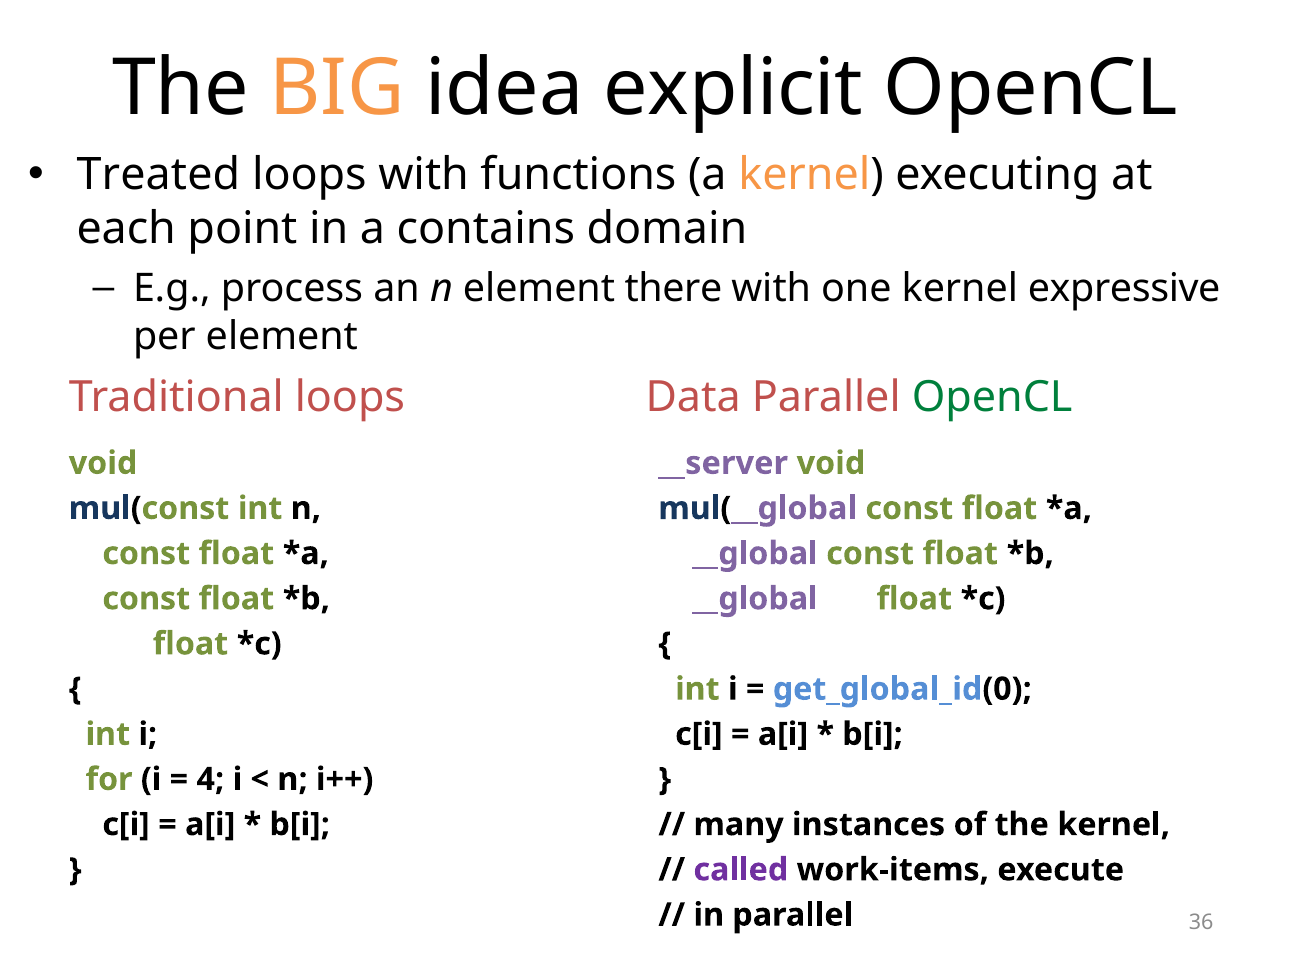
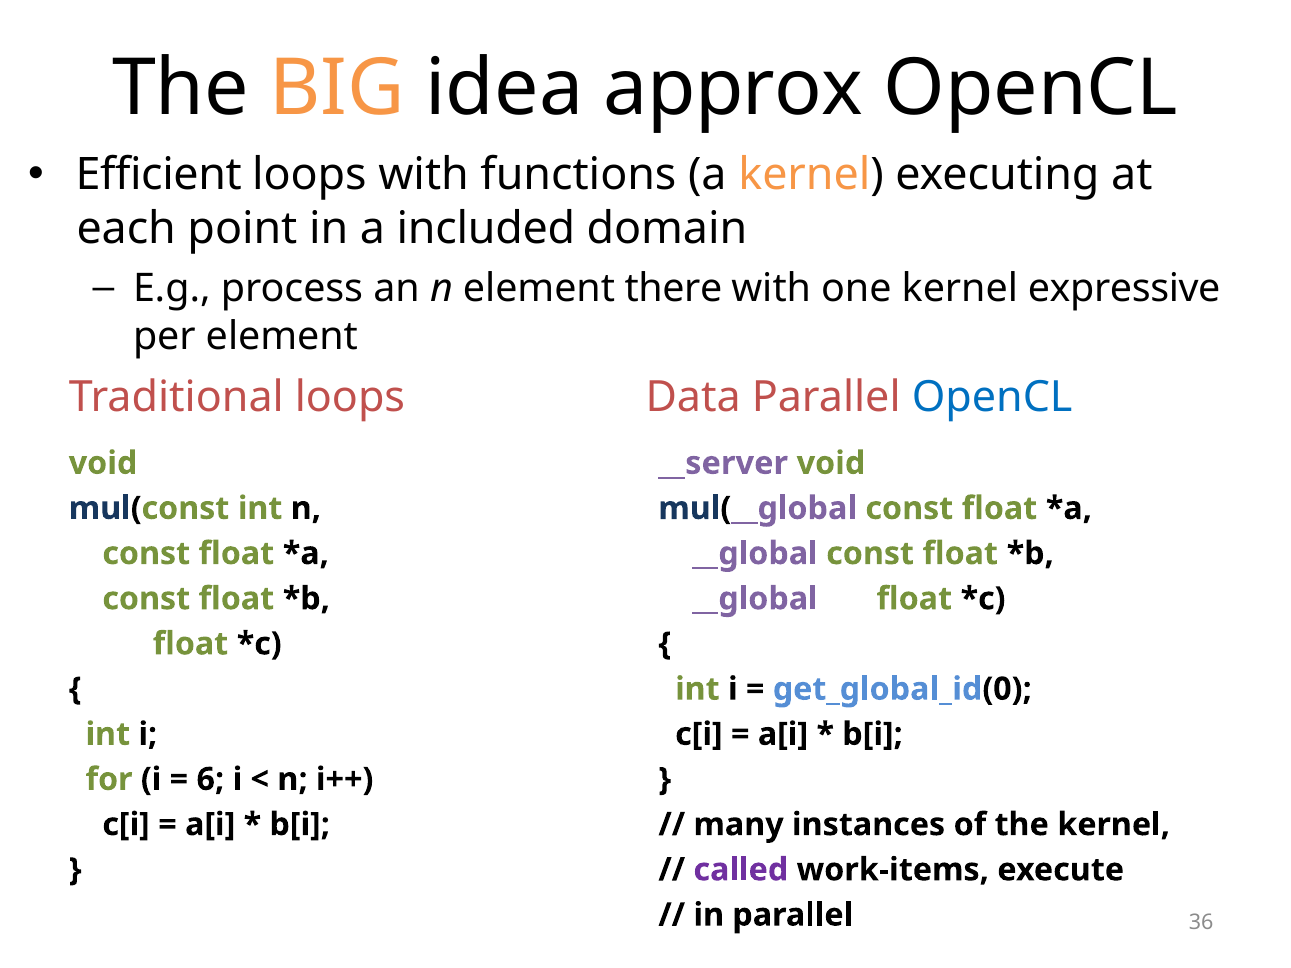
explicit: explicit -> approx
Treated: Treated -> Efficient
contains: contains -> included
OpenCL at (992, 397) colour: green -> blue
4: 4 -> 6
